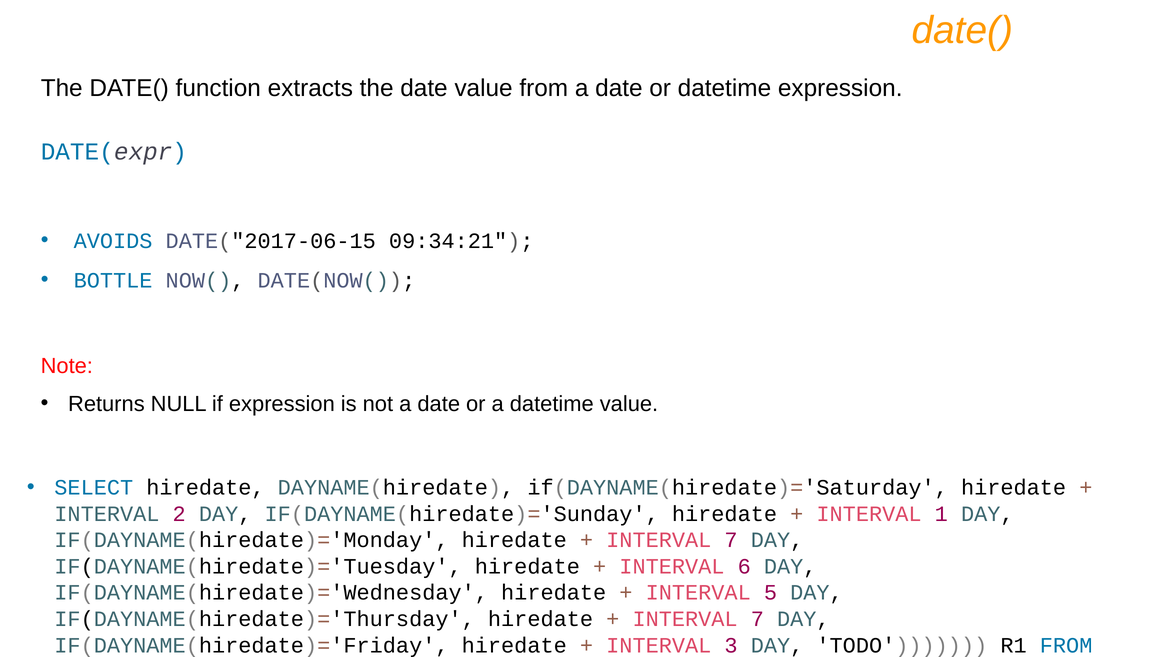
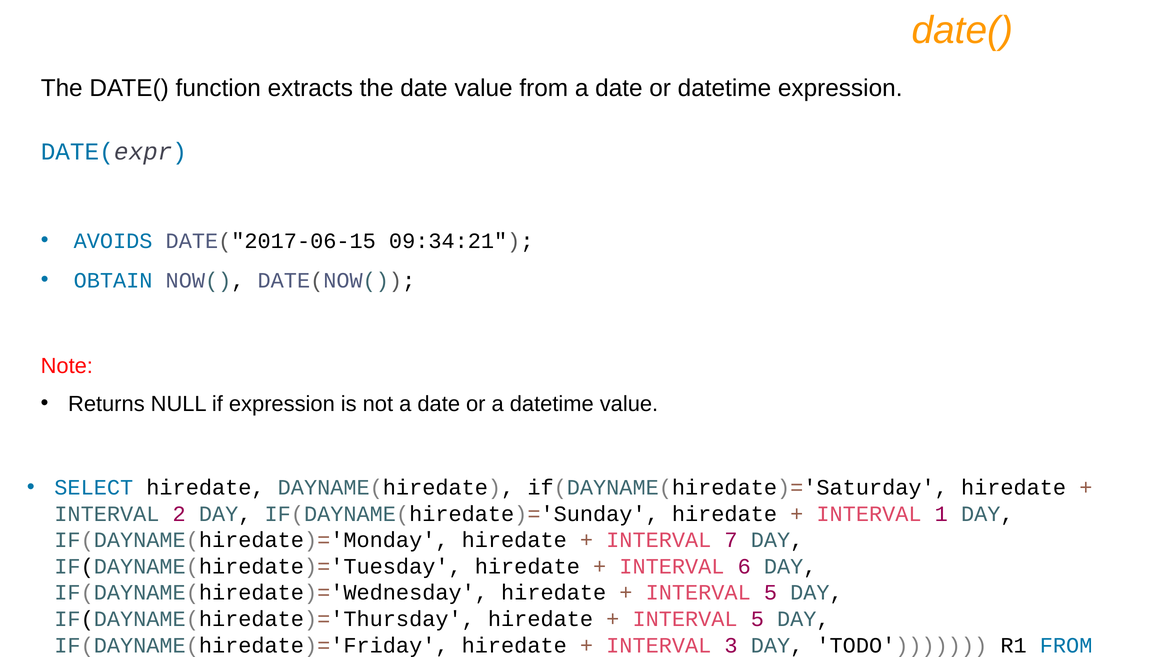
BOTTLE: BOTTLE -> OBTAIN
7 at (757, 619): 7 -> 5
